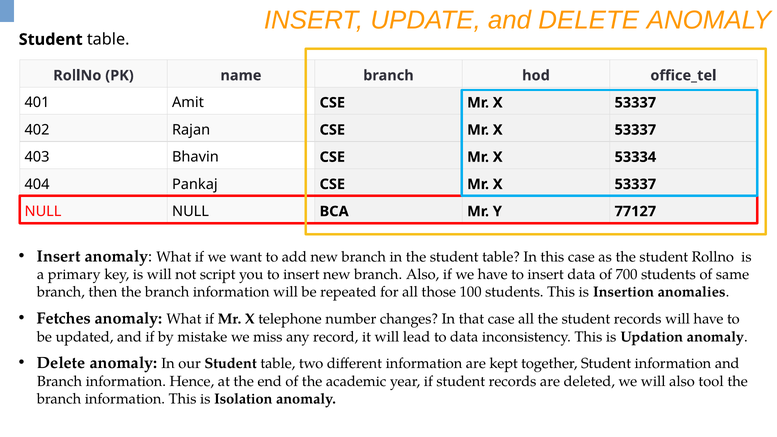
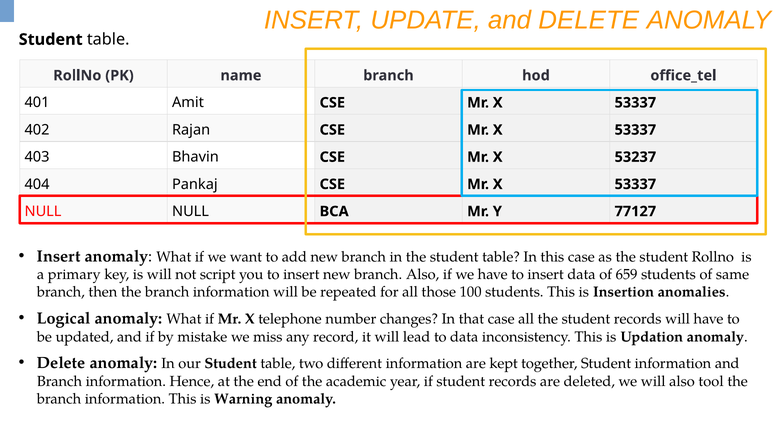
53334: 53334 -> 53237
700: 700 -> 659
Fetches: Fetches -> Logical
Isolation: Isolation -> Warning
